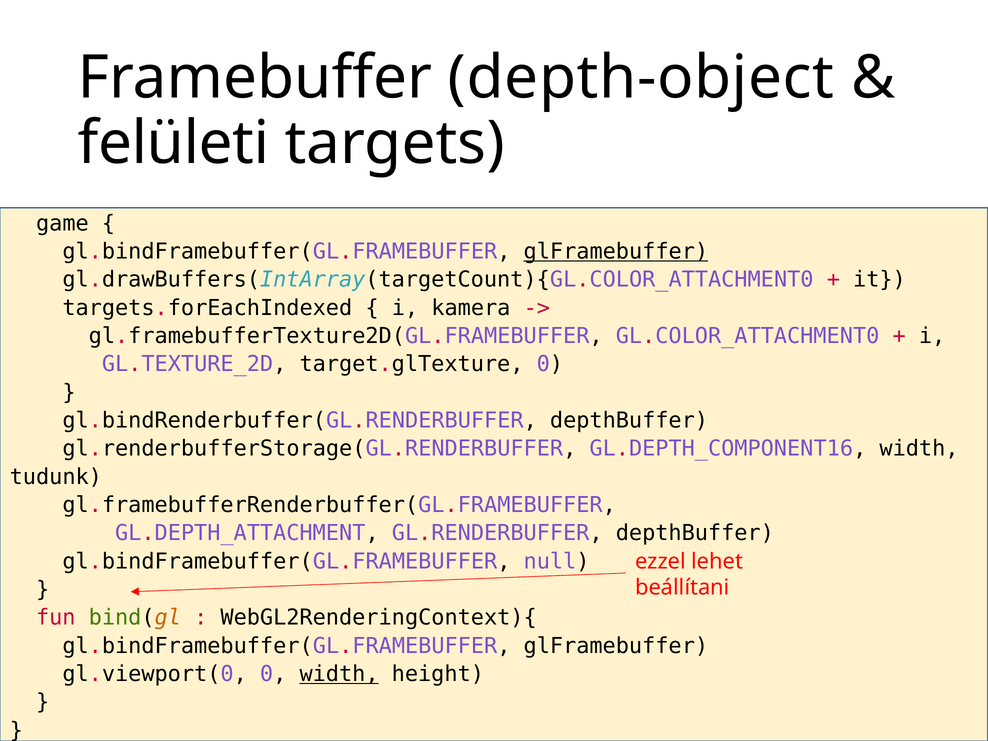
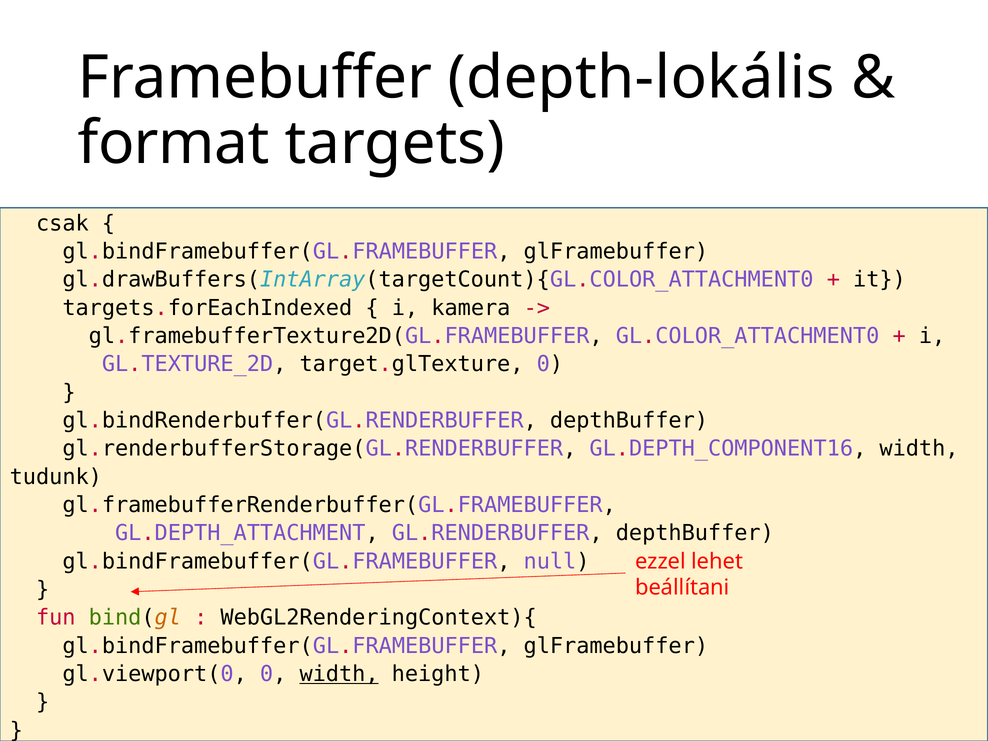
depth-object: depth-object -> depth-lokális
felületi: felületi -> format
game: game -> csak
glFramebuffer at (616, 252) underline: present -> none
